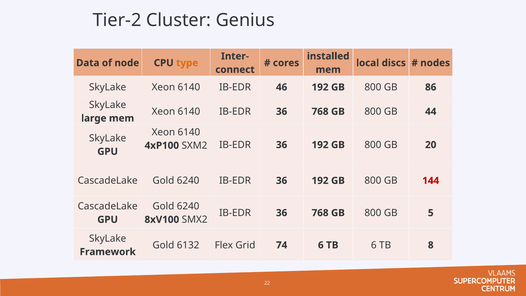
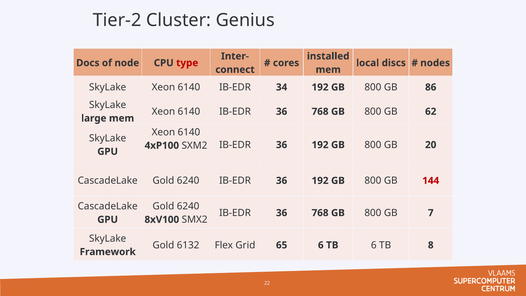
Data: Data -> Docs
type colour: orange -> red
46: 46 -> 34
44: 44 -> 62
5: 5 -> 7
74: 74 -> 65
